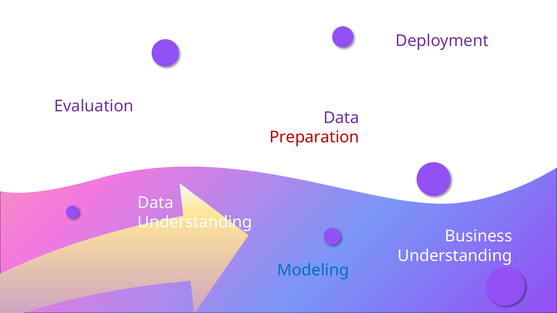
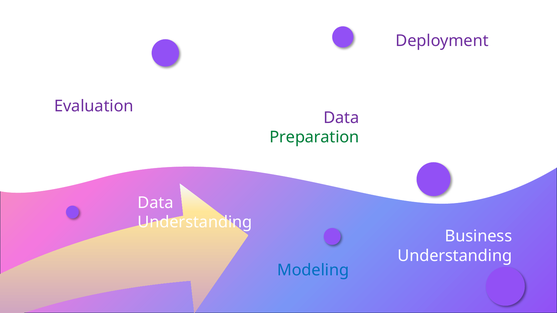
Preparation colour: red -> green
